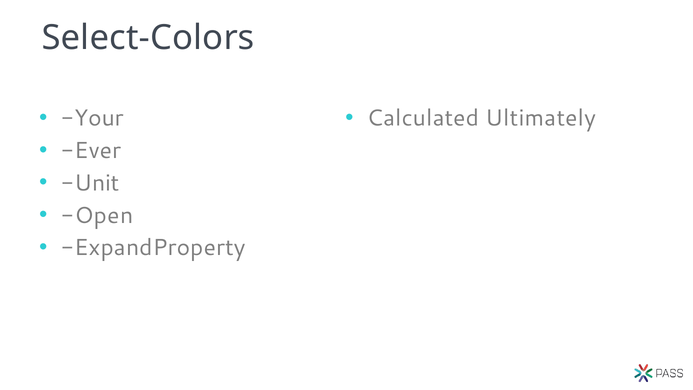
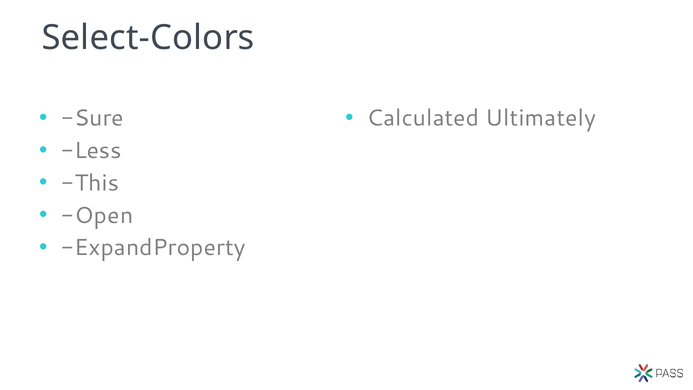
Your: Your -> Sure
Ever: Ever -> Less
Unit: Unit -> This
